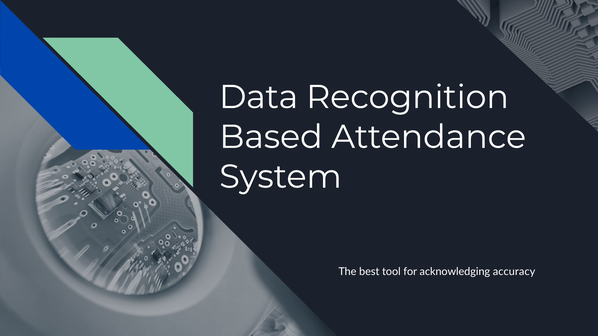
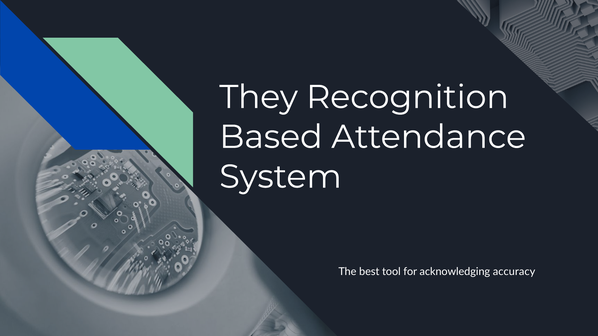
Data: Data -> They
